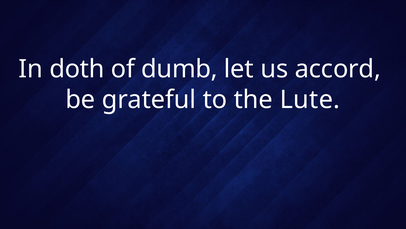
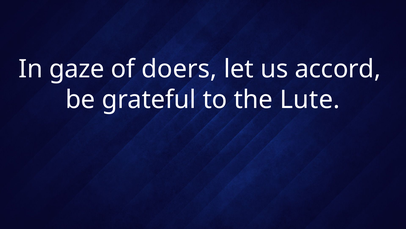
doth: doth -> gaze
dumb: dumb -> doers
